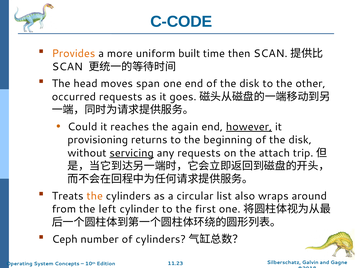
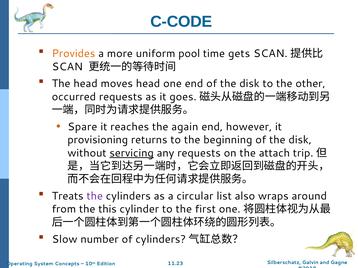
built: built -> pool
then: then -> gets
moves span: span -> head
Could: Could -> Spare
however underline: present -> none
the at (95, 196) colour: orange -> purple
left: left -> this
Ceph: Ceph -> Slow
